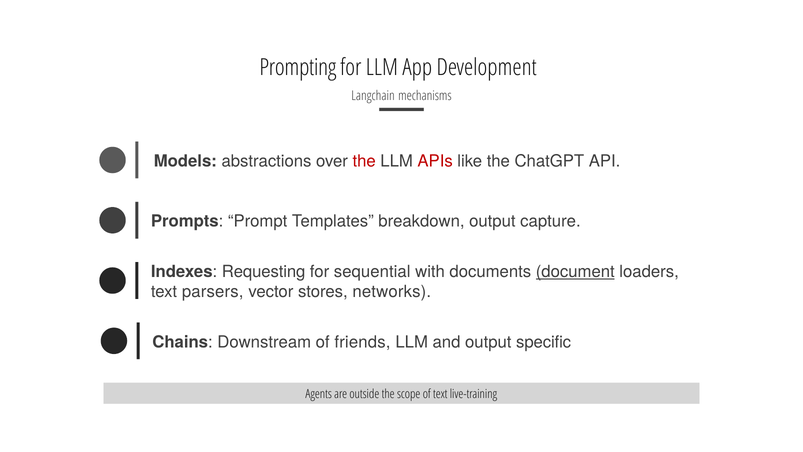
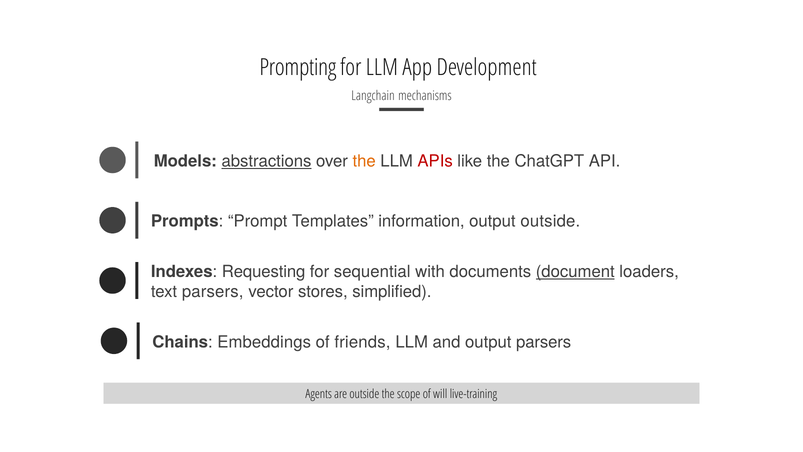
abstractions underline: none -> present
the at (364, 161) colour: red -> orange
breakdown: breakdown -> information
output capture: capture -> outside
networks: networks -> simplified
Downstream: Downstream -> Embeddings
output specific: specific -> parsers
of text: text -> will
